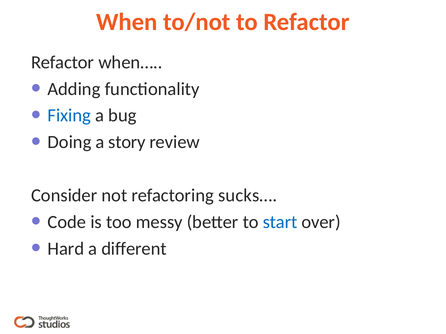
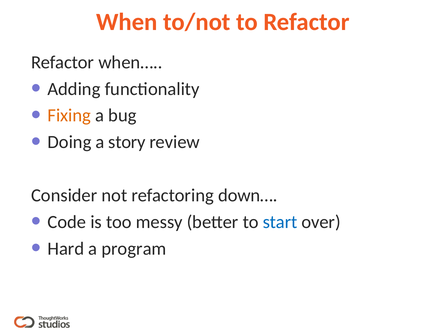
Fixing colour: blue -> orange
sucks…: sucks… -> down…
different: different -> program
